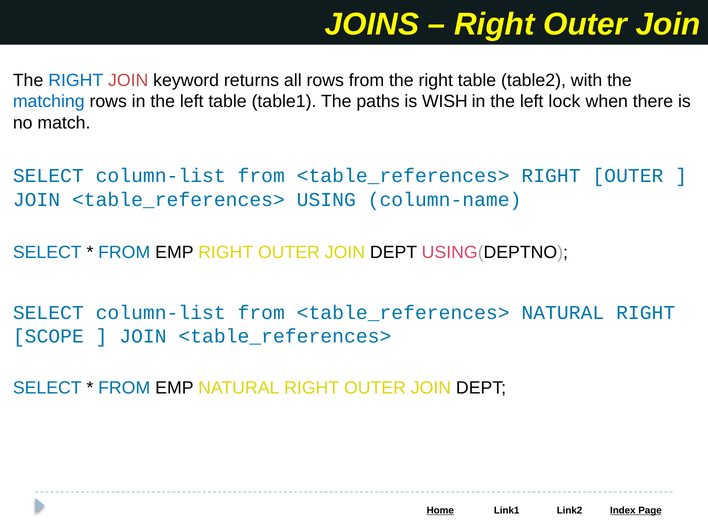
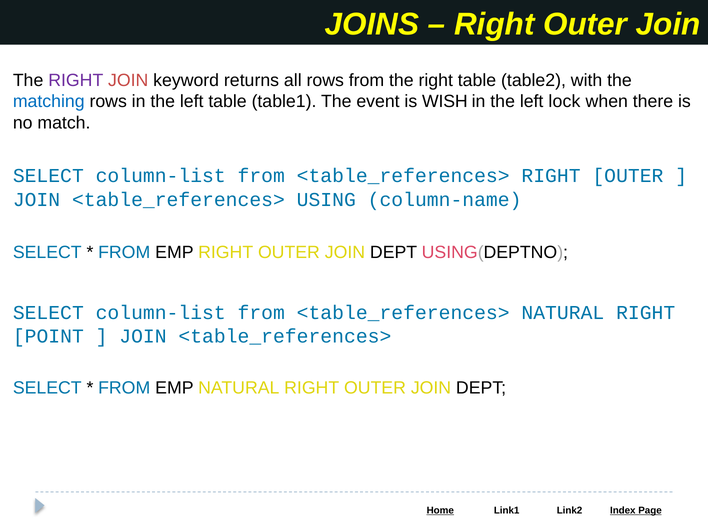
RIGHT at (76, 80) colour: blue -> purple
paths: paths -> event
SCOPE: SCOPE -> POINT
